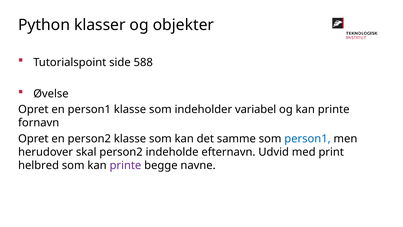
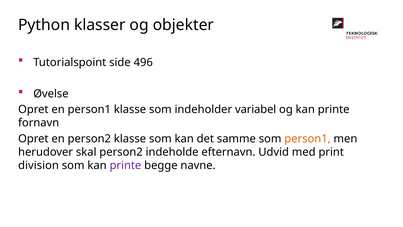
588: 588 -> 496
person1 at (307, 138) colour: blue -> orange
helbred: helbred -> division
